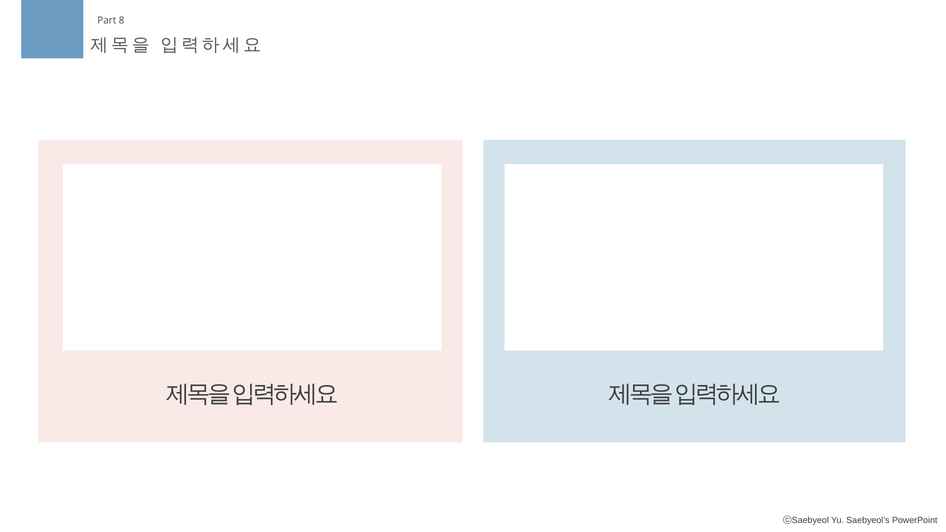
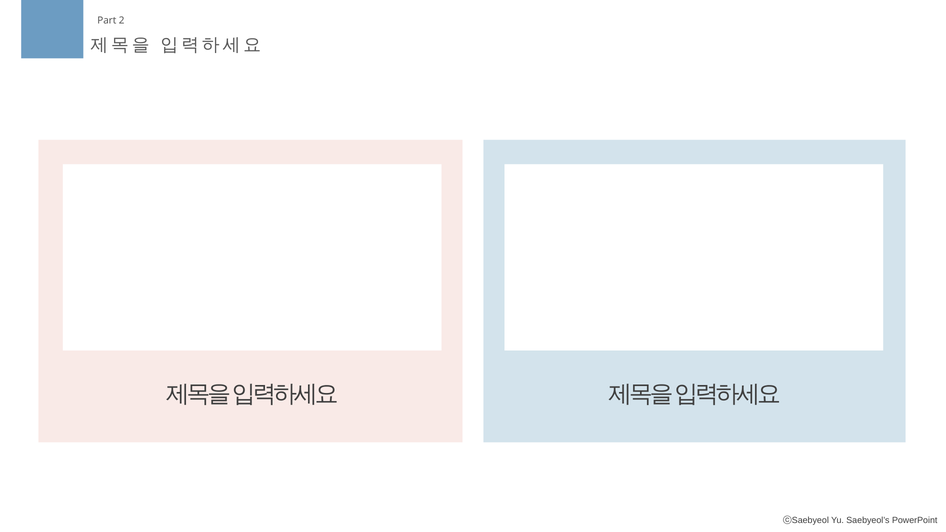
8: 8 -> 2
